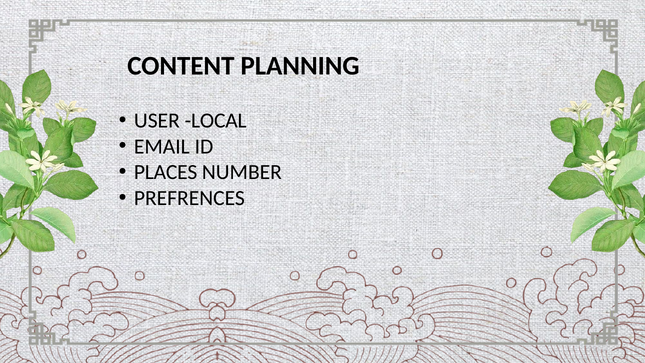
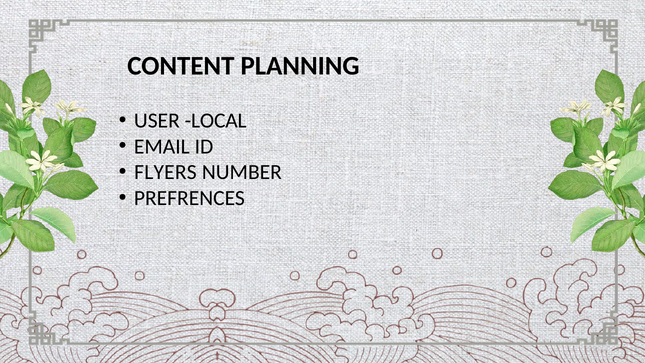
PLACES: PLACES -> FLYERS
